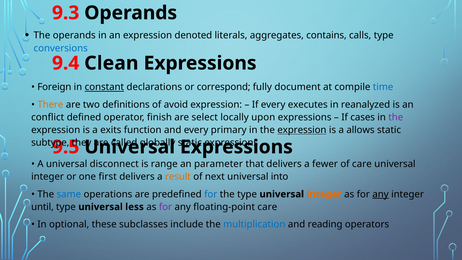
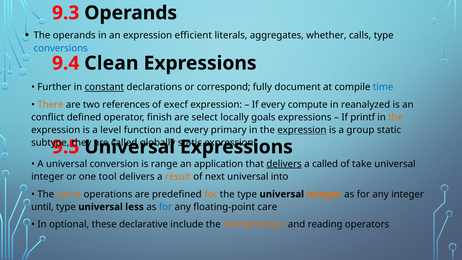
denoted: denoted -> efficient
contains: contains -> whether
Foreign: Foreign -> Further
definitions: definitions -> references
avoid: avoid -> execf
executes: executes -> compute
upon: upon -> goals
cases: cases -> printf
the at (396, 117) colour: purple -> orange
exits: exits -> level
allows: allows -> group
disconnect: disconnect -> conversion
parameter: parameter -> application
delivers at (284, 164) underline: none -> present
a fewer: fewer -> called
of care: care -> take
first: first -> tool
same colour: blue -> orange
for at (211, 194) colour: blue -> orange
any at (381, 194) underline: present -> none
for at (165, 207) colour: purple -> blue
subclasses: subclasses -> declarative
multiplication colour: blue -> orange
